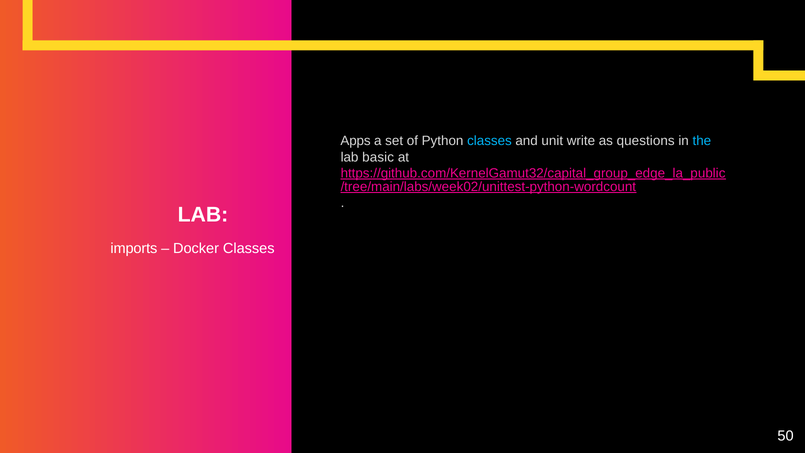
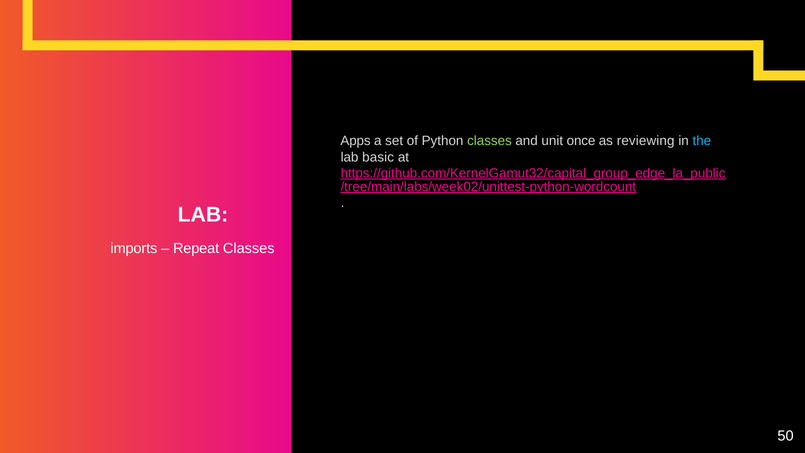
classes at (489, 141) colour: light blue -> light green
write: write -> once
questions: questions -> reviewing
Docker: Docker -> Repeat
